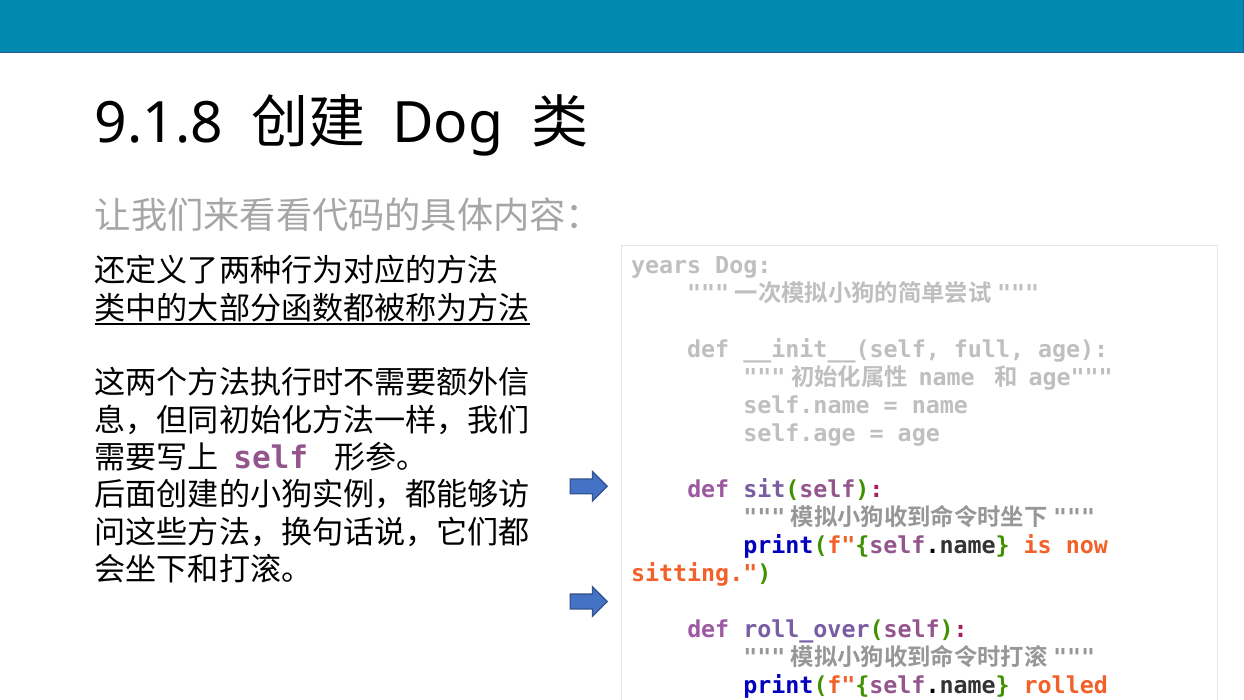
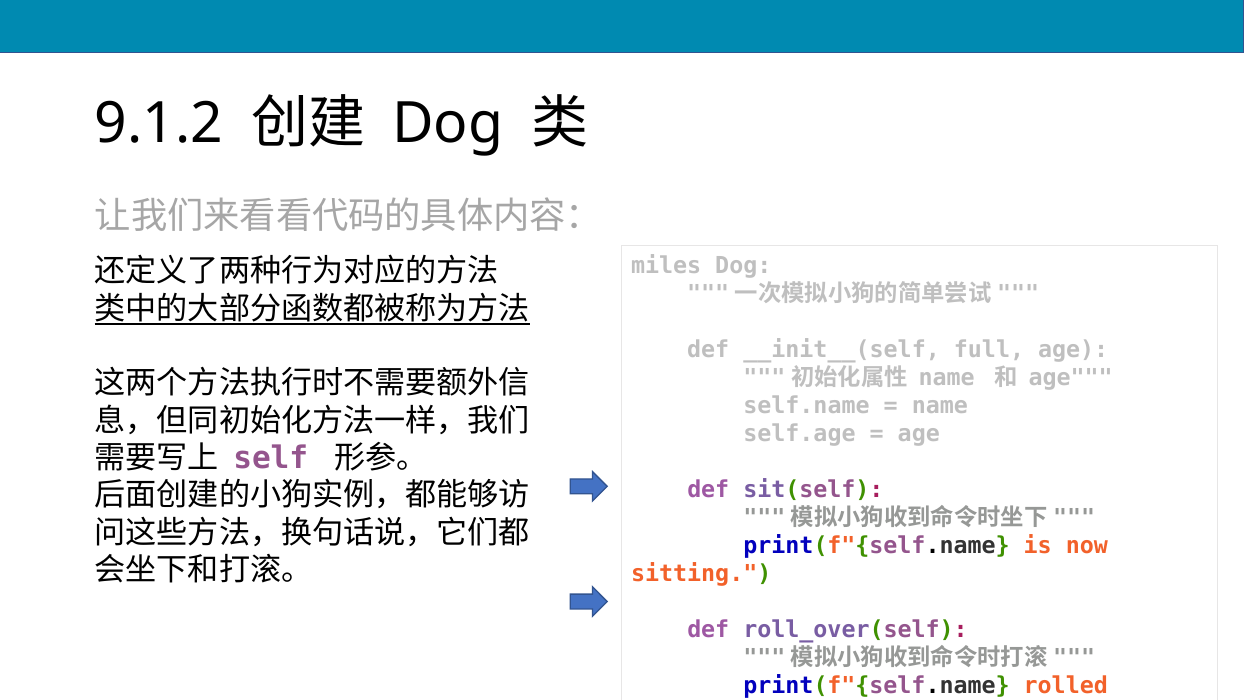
9.1.8: 9.1.8 -> 9.1.2
years: years -> miles
